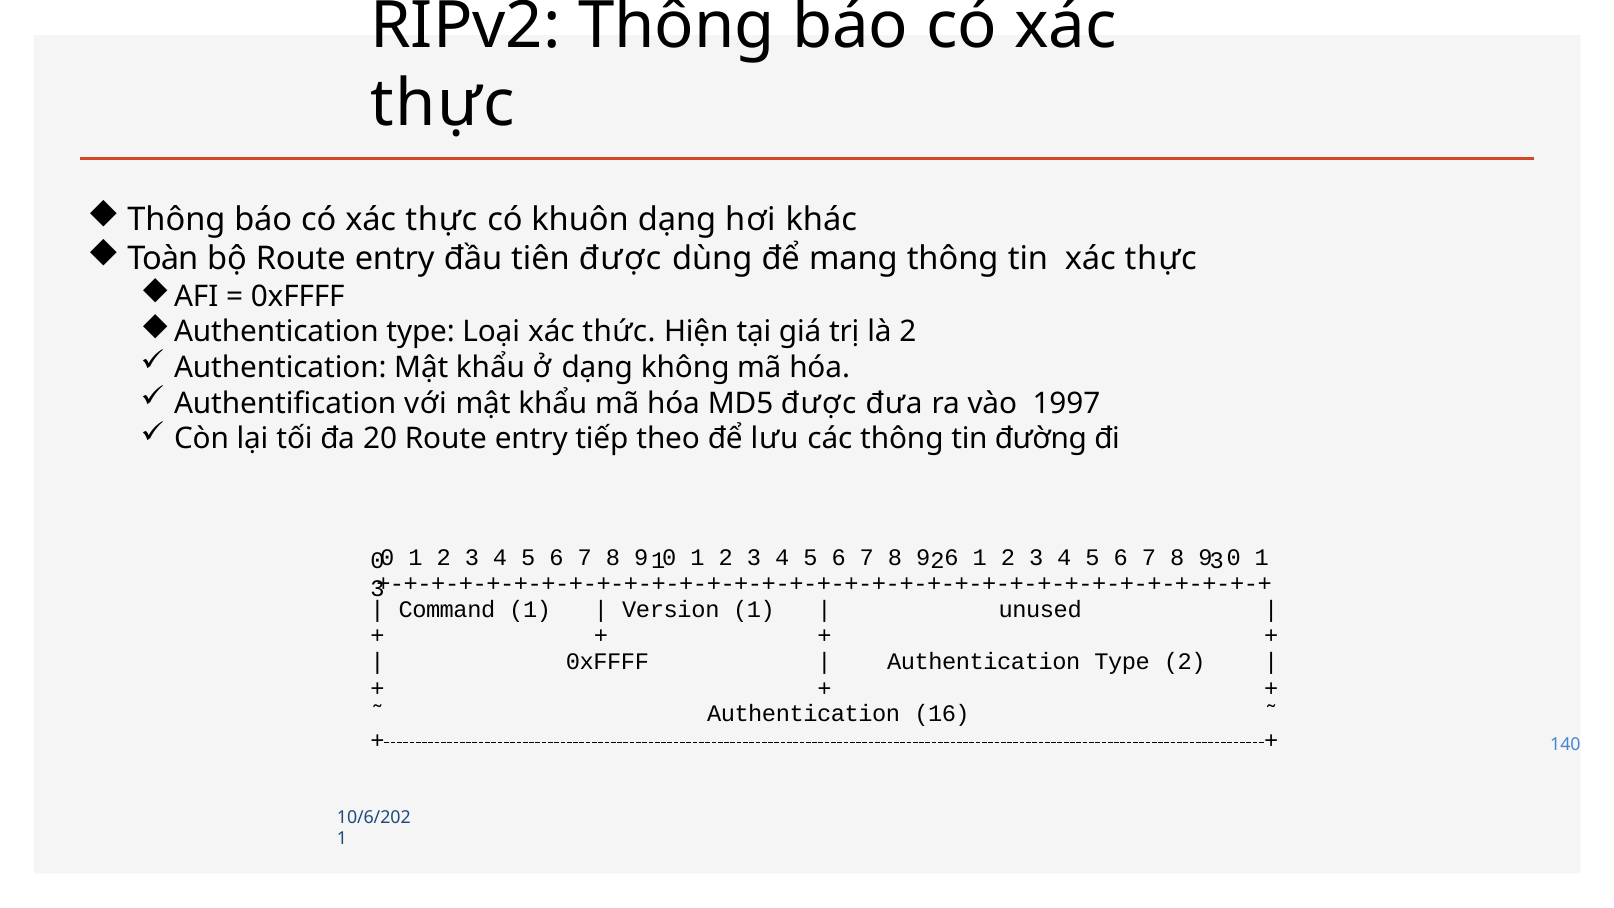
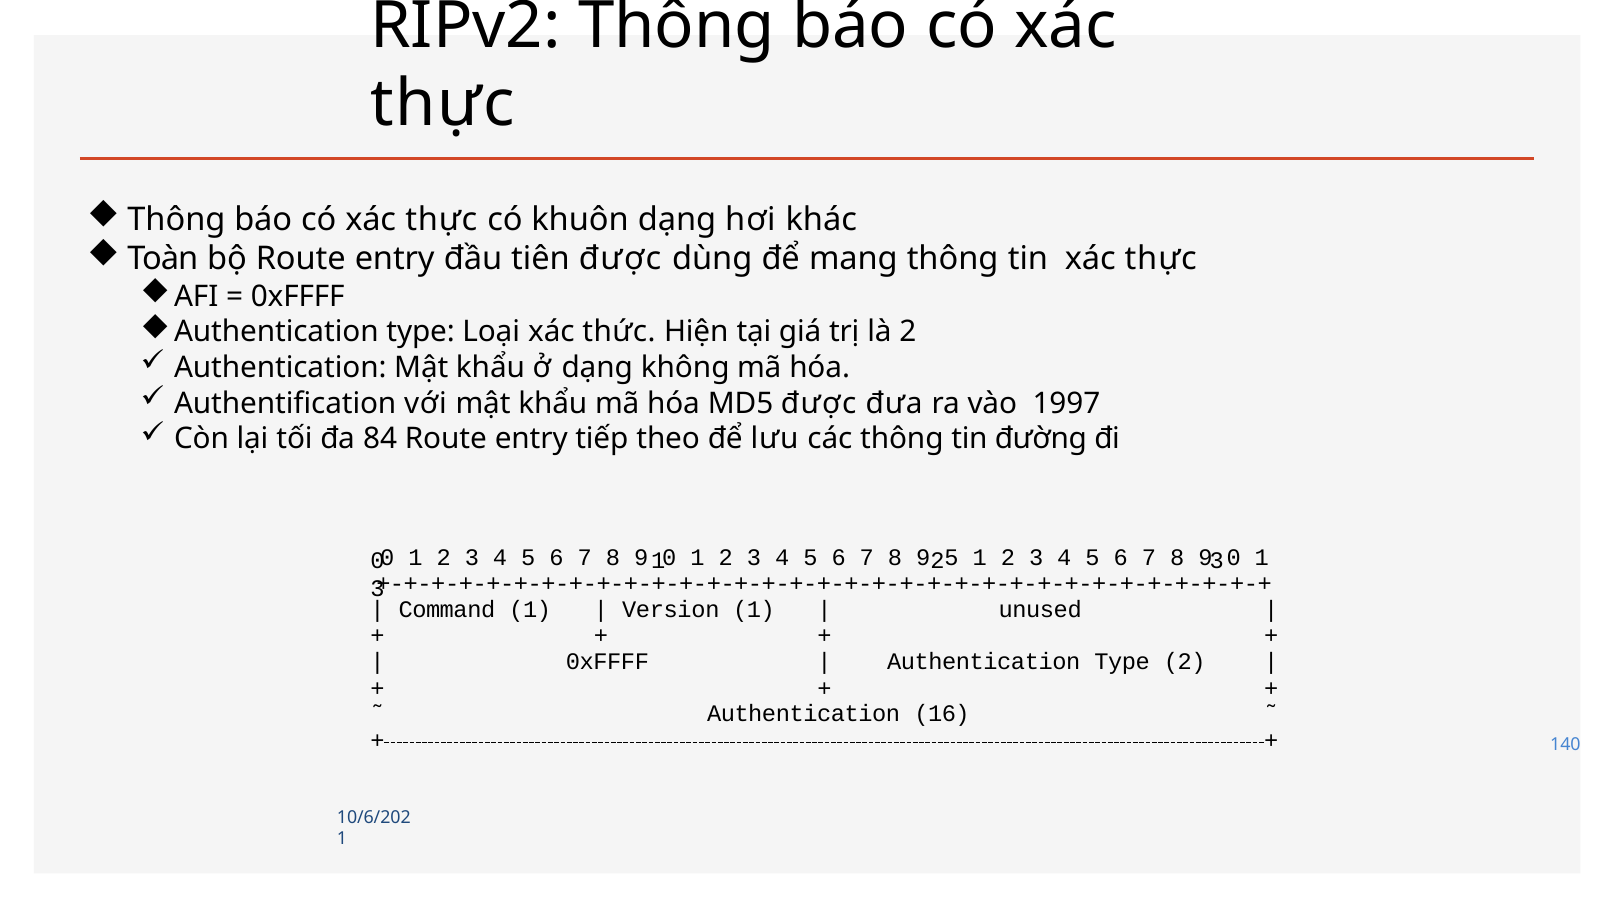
20: 20 -> 84
9 6: 6 -> 5
